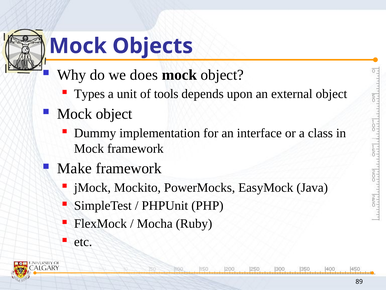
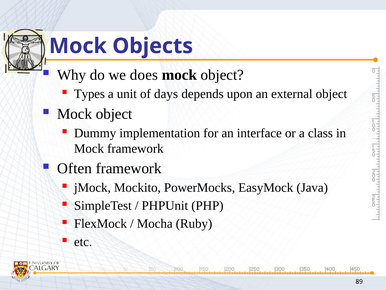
tools: tools -> days
Make: Make -> Often
